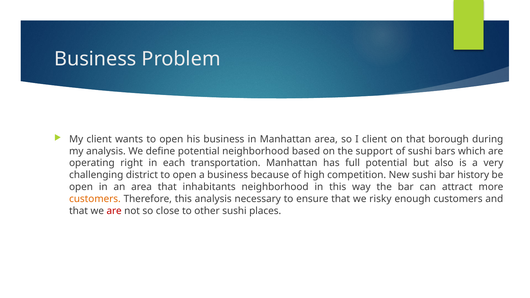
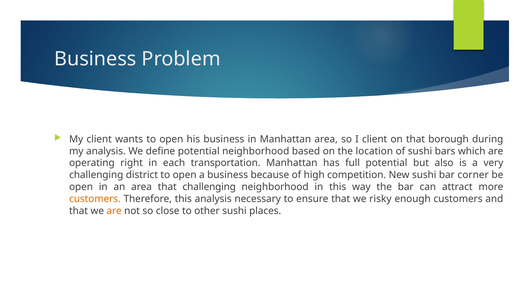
support: support -> location
history: history -> corner
that inhabitants: inhabitants -> challenging
are at (114, 211) colour: red -> orange
